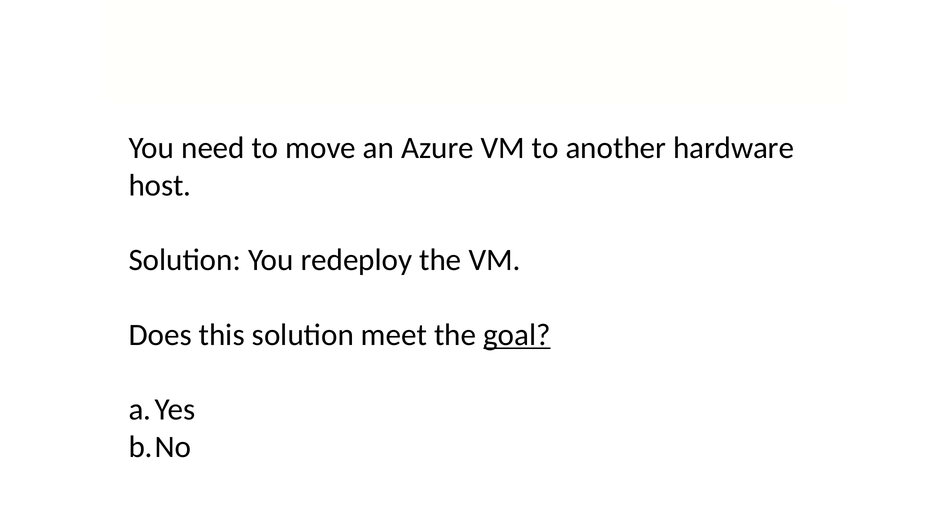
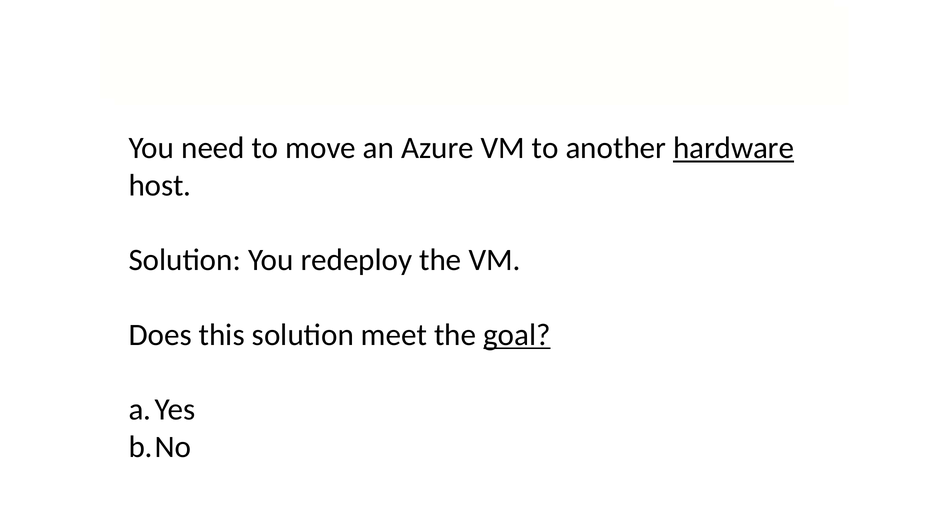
hardware underline: none -> present
